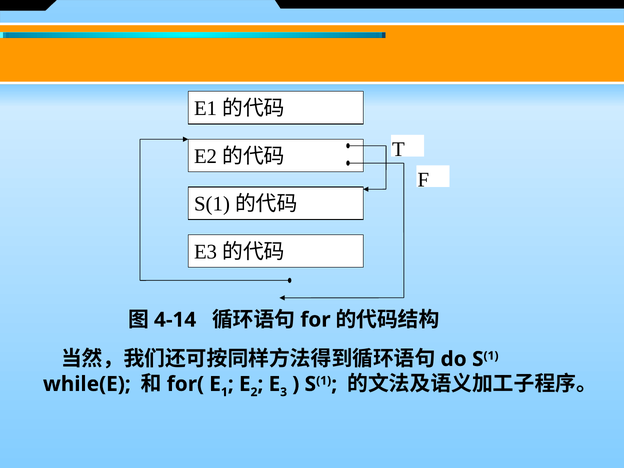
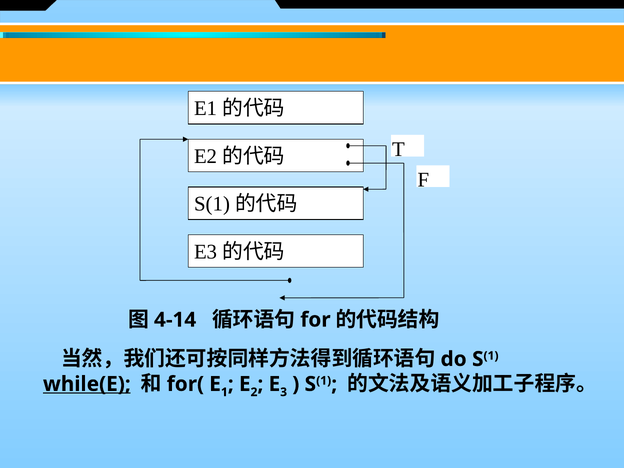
while(E underline: none -> present
